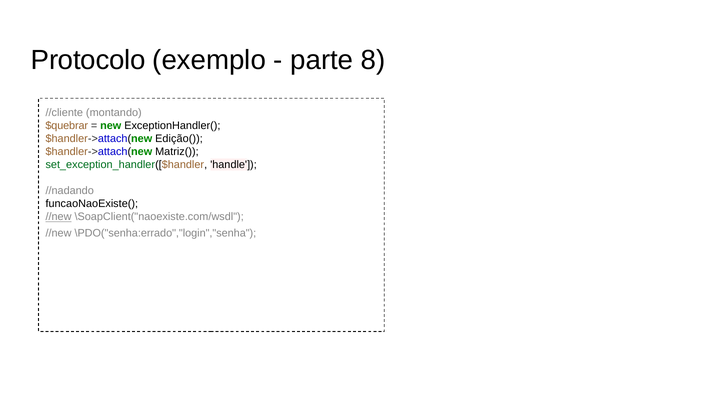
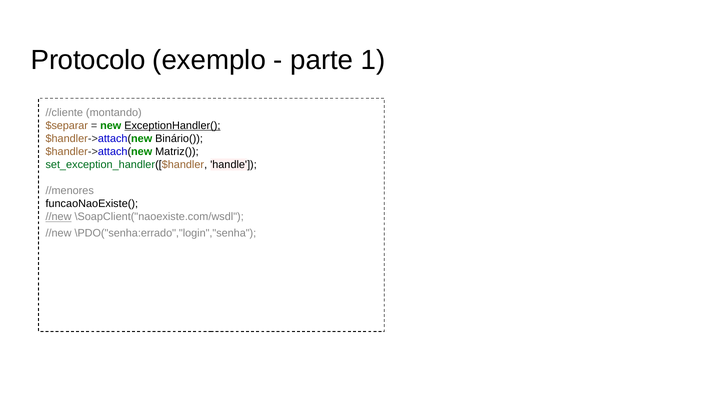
8: 8 -> 1
$quebrar: $quebrar -> $separar
ExceptionHandler( underline: none -> present
Edição(: Edição( -> Binário(
//nadando: //nadando -> //menores
